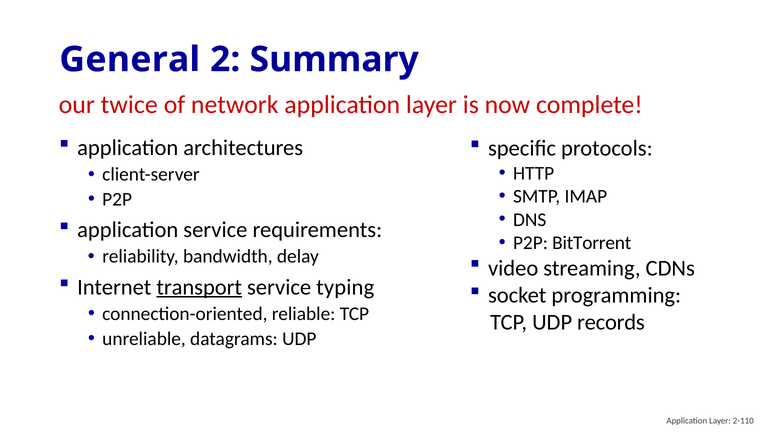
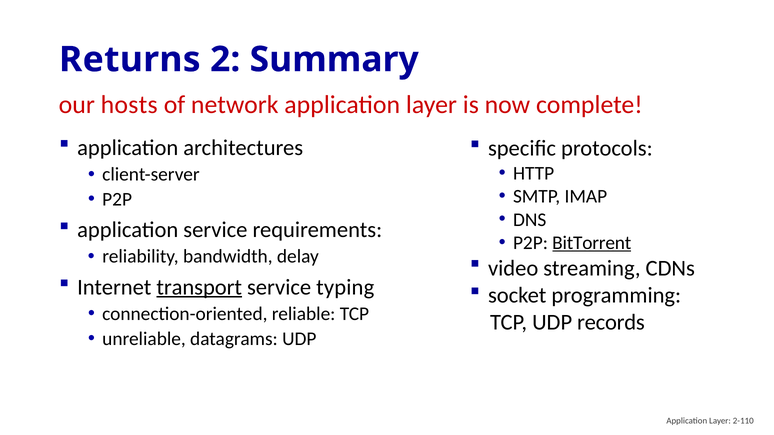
General: General -> Returns
twice: twice -> hosts
BitTorrent underline: none -> present
